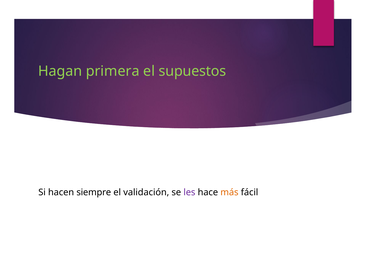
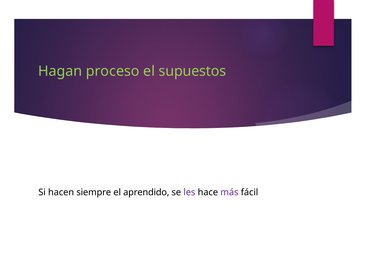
primera: primera -> proceso
validación: validación -> aprendido
más colour: orange -> purple
